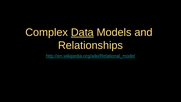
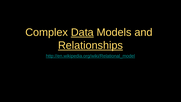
Relationships underline: none -> present
